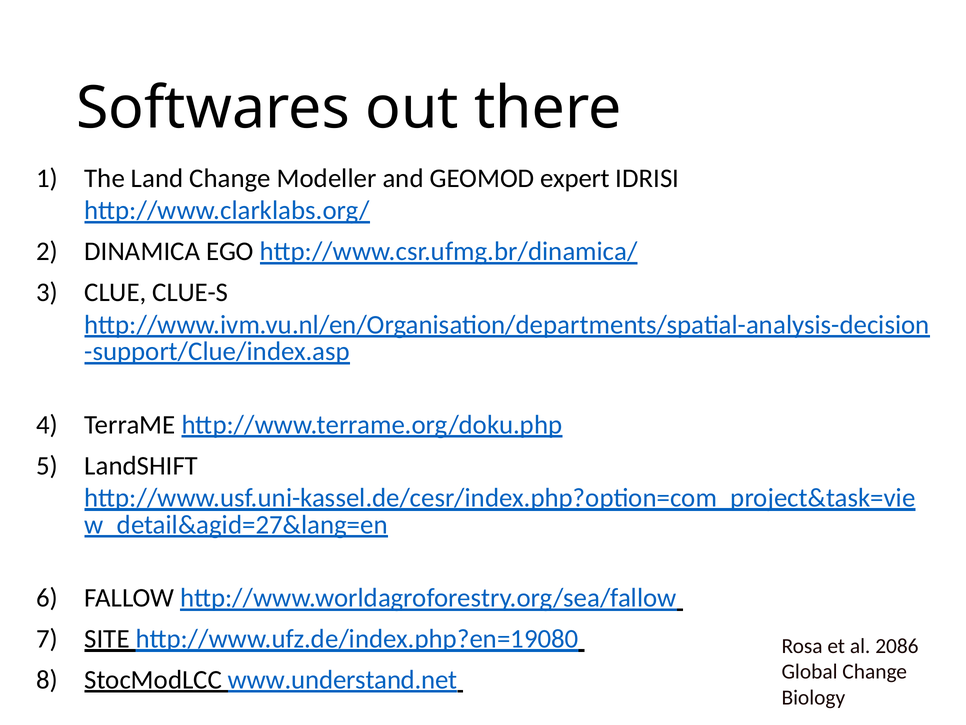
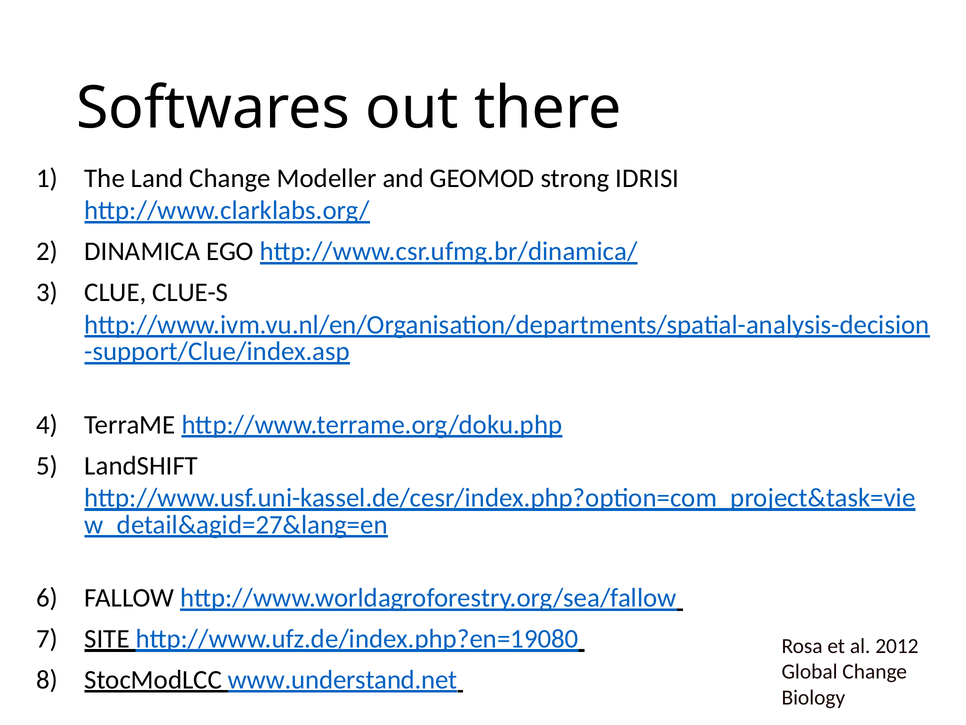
expert: expert -> strong
2086: 2086 -> 2012
